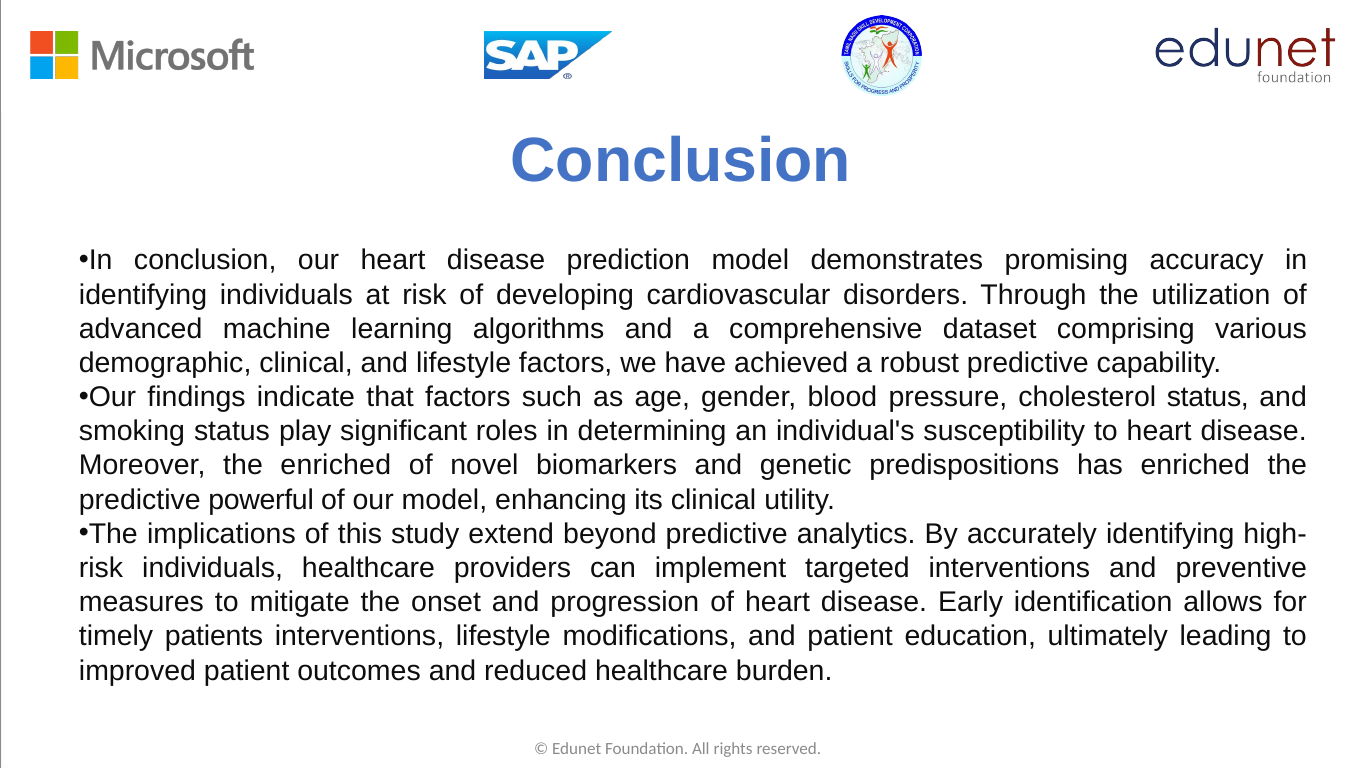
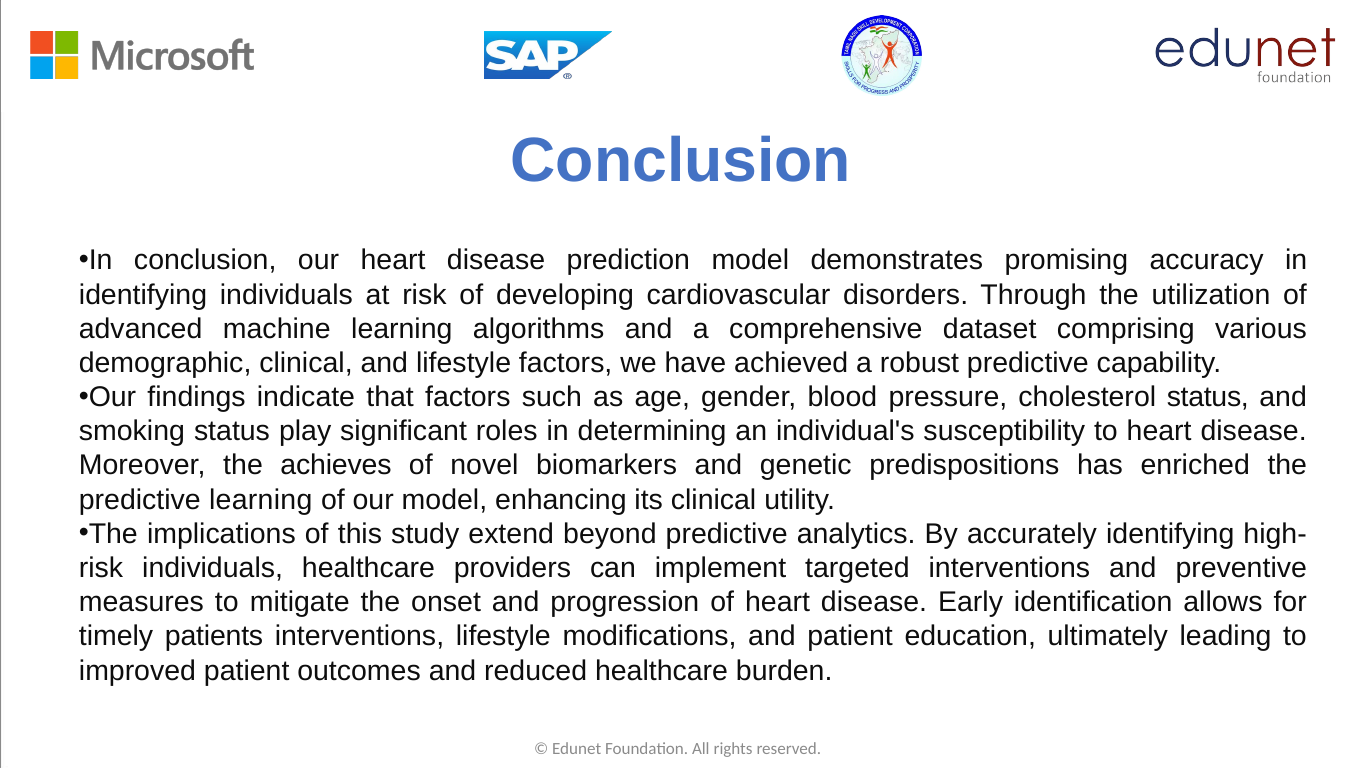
the enriched: enriched -> achieves
predictive powerful: powerful -> learning
